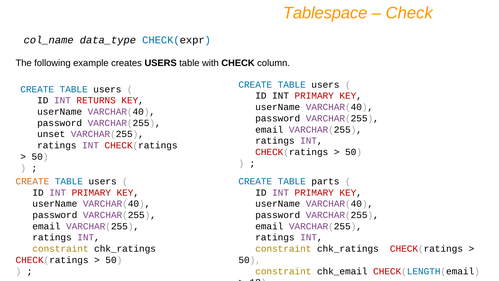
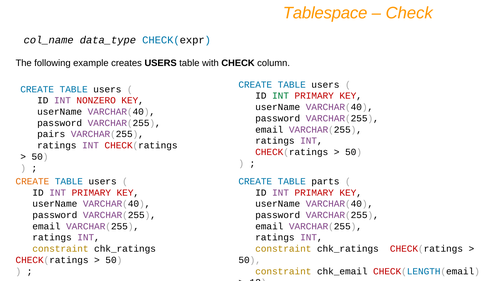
INT at (281, 96) colour: black -> green
RETURNS: RETURNS -> NONZERO
unset: unset -> pairs
